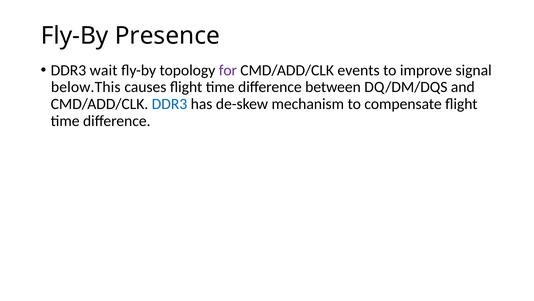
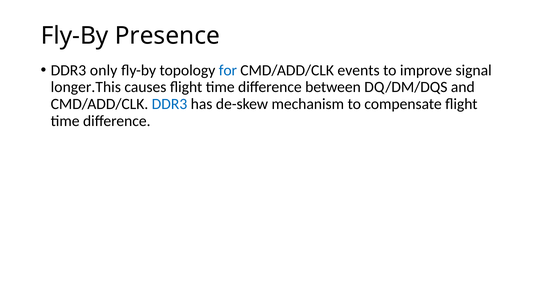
wait: wait -> only
for colour: purple -> blue
below.This: below.This -> longer.This
